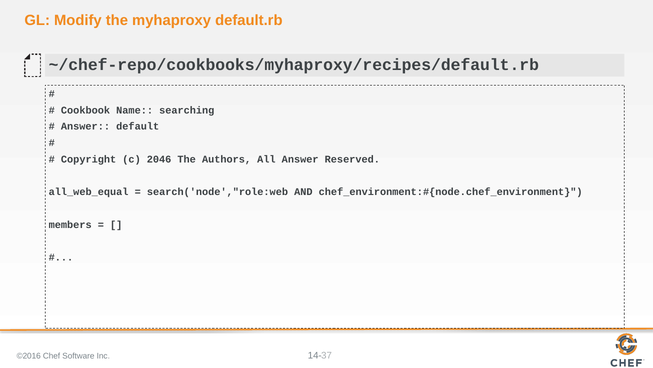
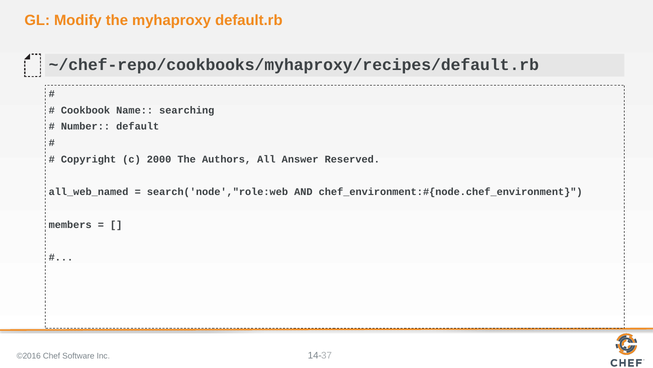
Answer at (85, 126): Answer -> Number
2046: 2046 -> 2000
all_web_equal: all_web_equal -> all_web_named
